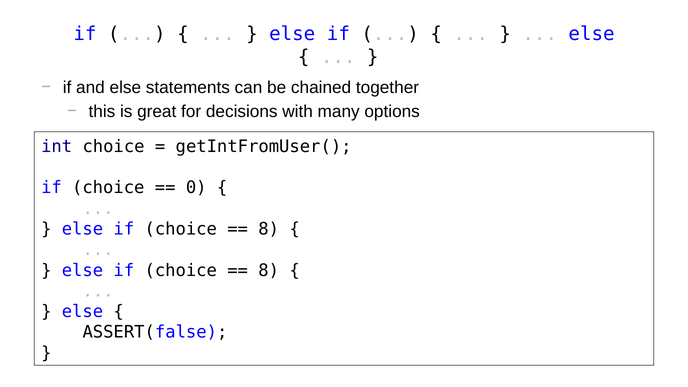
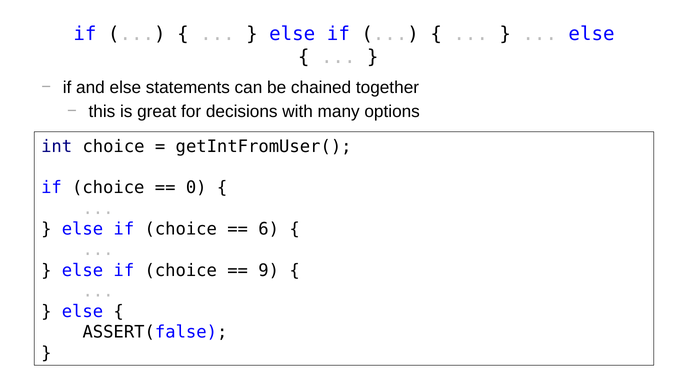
8 at (269, 229): 8 -> 6
8 at (269, 270): 8 -> 9
